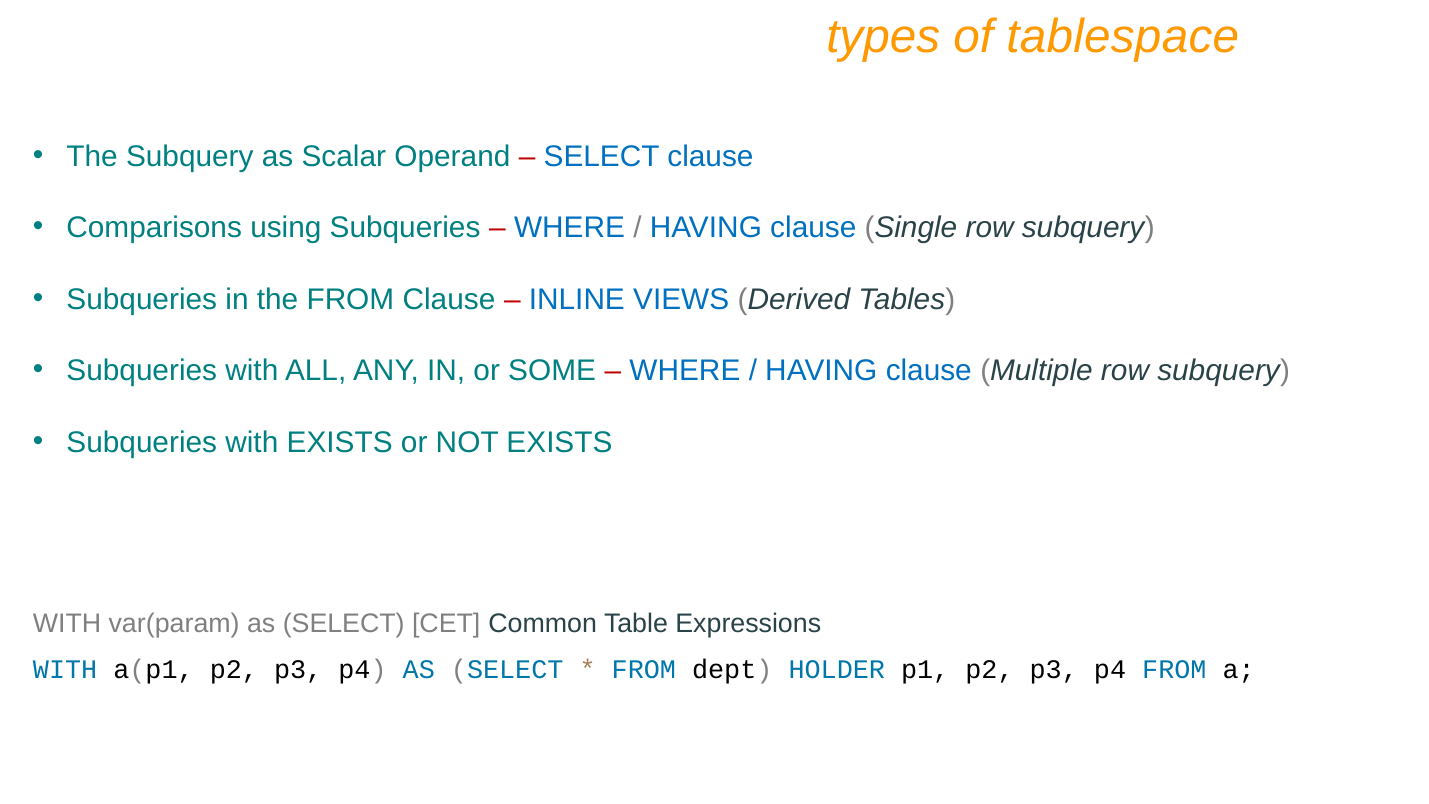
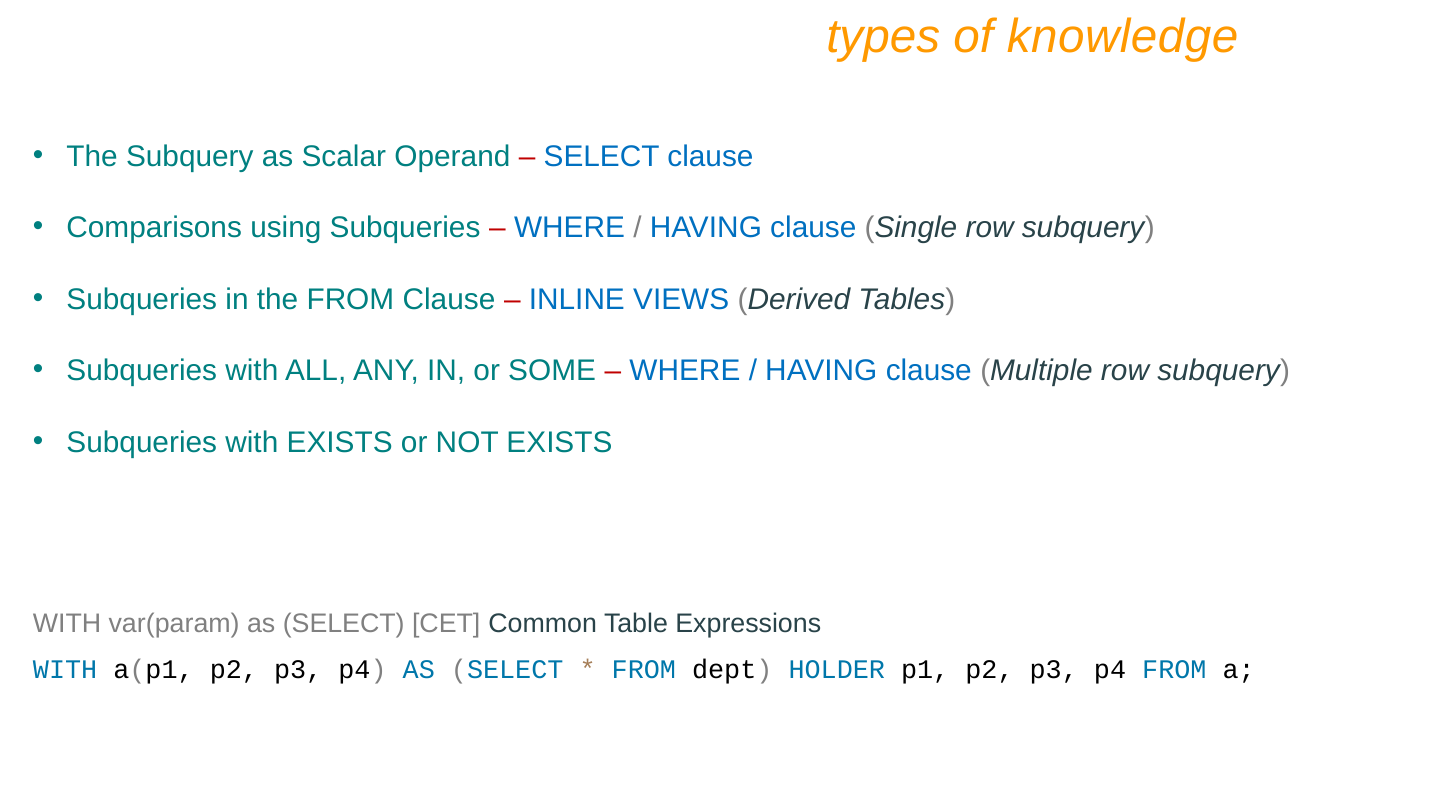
tablespace: tablespace -> knowledge
